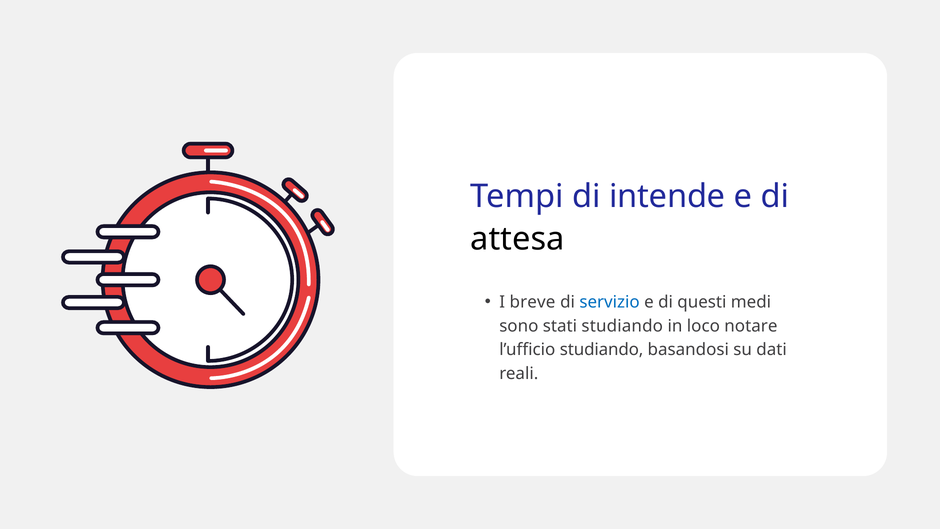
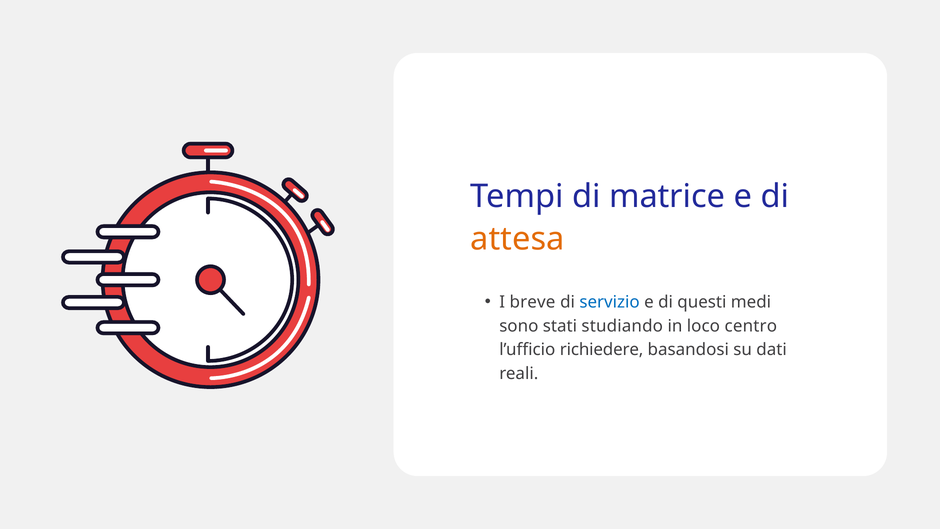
intende: intende -> matrice
attesa colour: black -> orange
notare: notare -> centro
l’ufficio studiando: studiando -> richiedere
